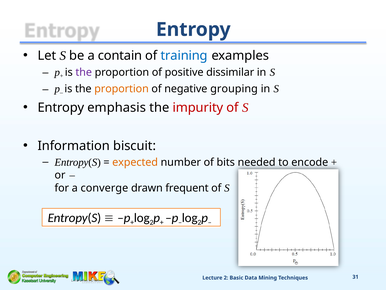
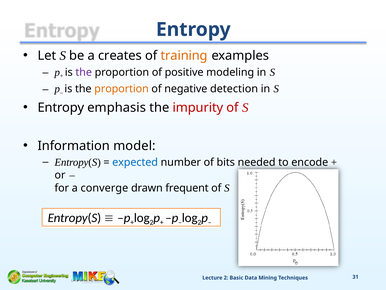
contain: contain -> creates
training colour: blue -> orange
dissimilar: dissimilar -> modeling
grouping: grouping -> detection
biscuit: biscuit -> model
expected colour: orange -> blue
